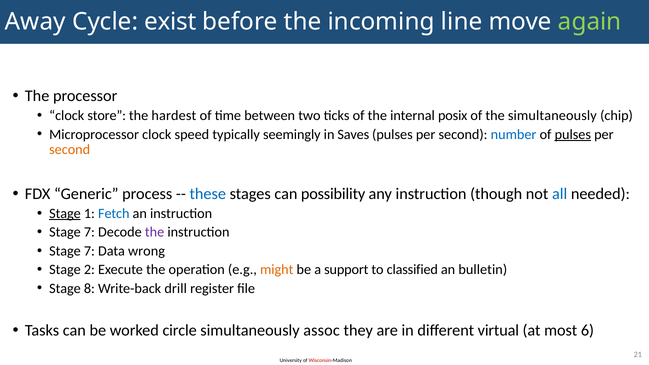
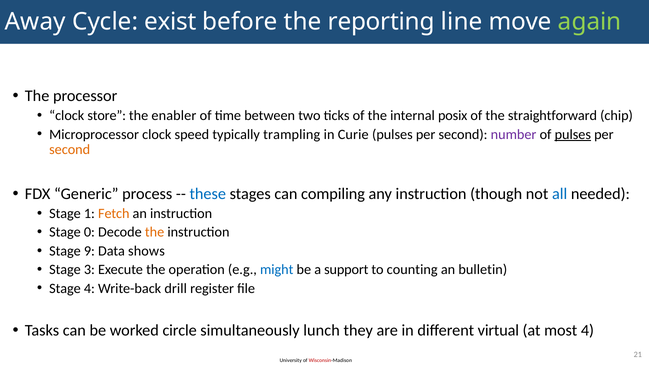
incoming: incoming -> reporting
hardest: hardest -> enabler
the simultaneously: simultaneously -> straightforward
seemingly: seemingly -> trampling
Saves: Saves -> Curie
number colour: blue -> purple
possibility: possibility -> compiling
Stage at (65, 214) underline: present -> none
Fetch colour: blue -> orange
7 at (89, 232): 7 -> 0
the at (155, 232) colour: purple -> orange
7 at (89, 251): 7 -> 9
wrong: wrong -> shows
2: 2 -> 3
might colour: orange -> blue
classified: classified -> counting
Stage 8: 8 -> 4
assoc: assoc -> lunch
most 6: 6 -> 4
